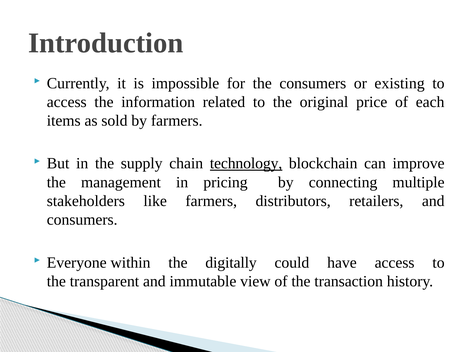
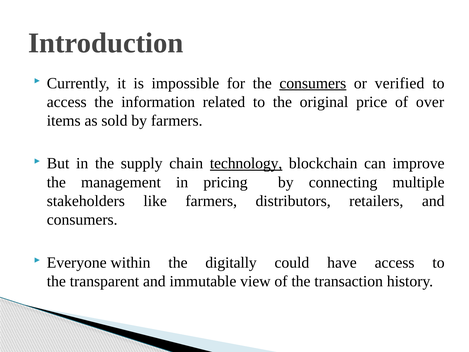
consumers at (313, 83) underline: none -> present
existing: existing -> verified
each: each -> over
